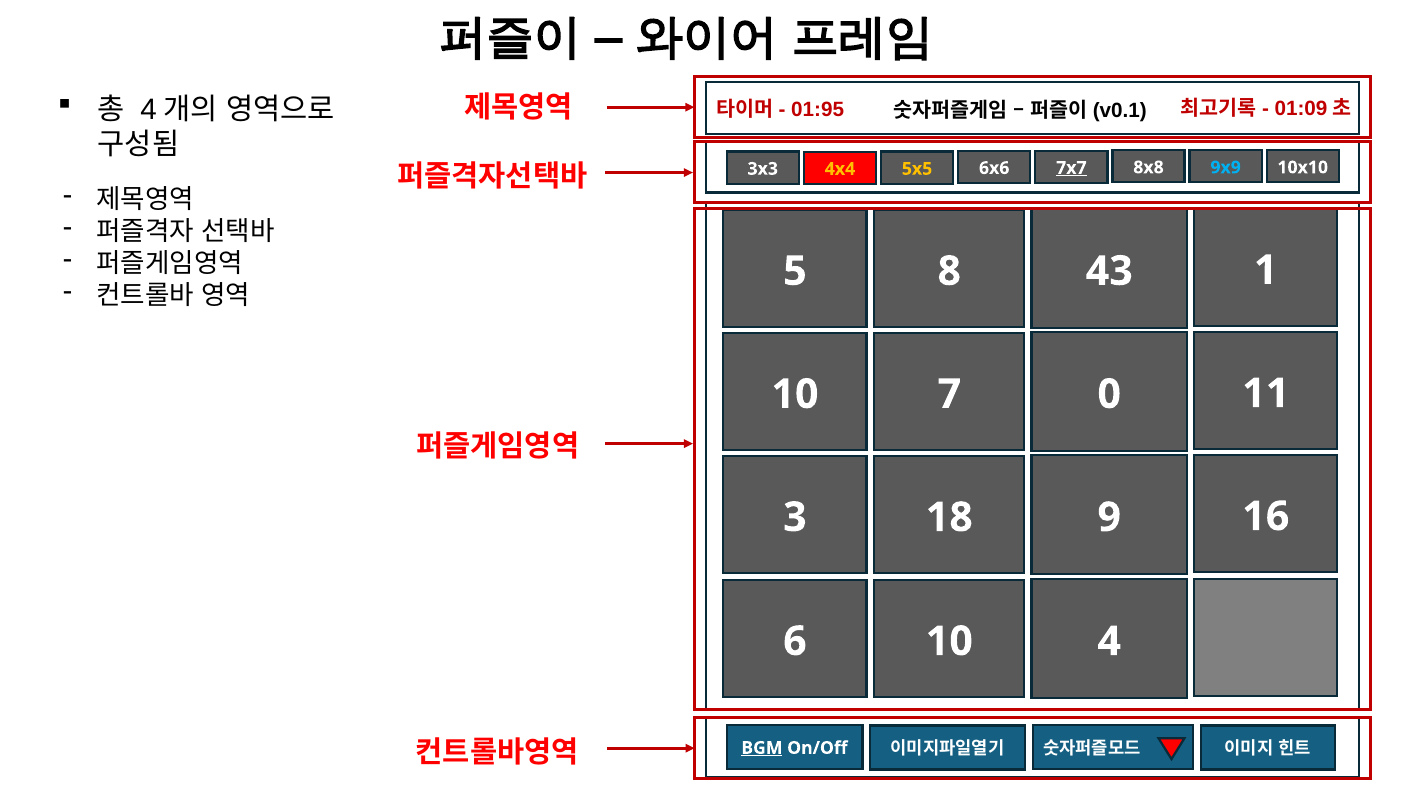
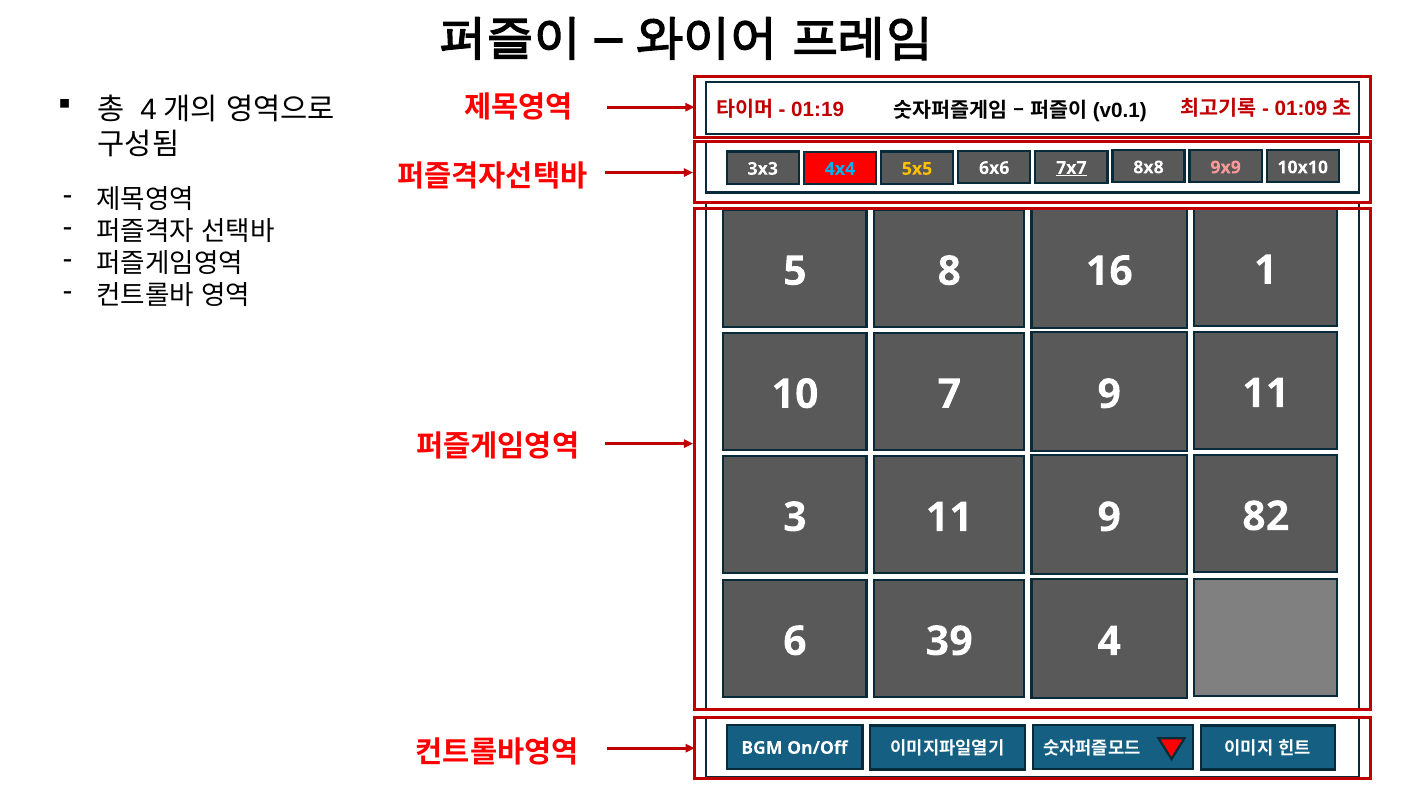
01:95: 01:95 -> 01:19
4x4 colour: yellow -> light blue
9x9 colour: light blue -> pink
43: 43 -> 16
7 0: 0 -> 9
3 18: 18 -> 11
16: 16 -> 82
6 10: 10 -> 39
BGM underline: present -> none
